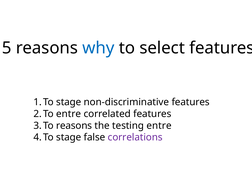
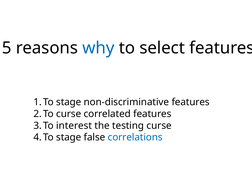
entre at (69, 114): entre -> curse
reasons at (74, 126): reasons -> interest
testing entre: entre -> curse
correlations colour: purple -> blue
